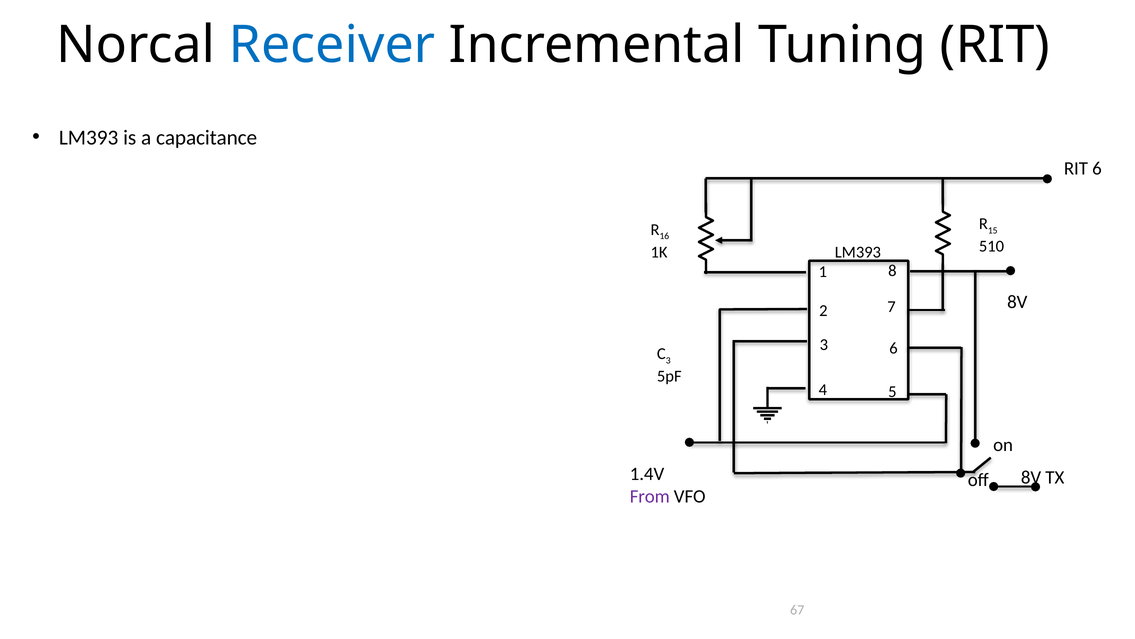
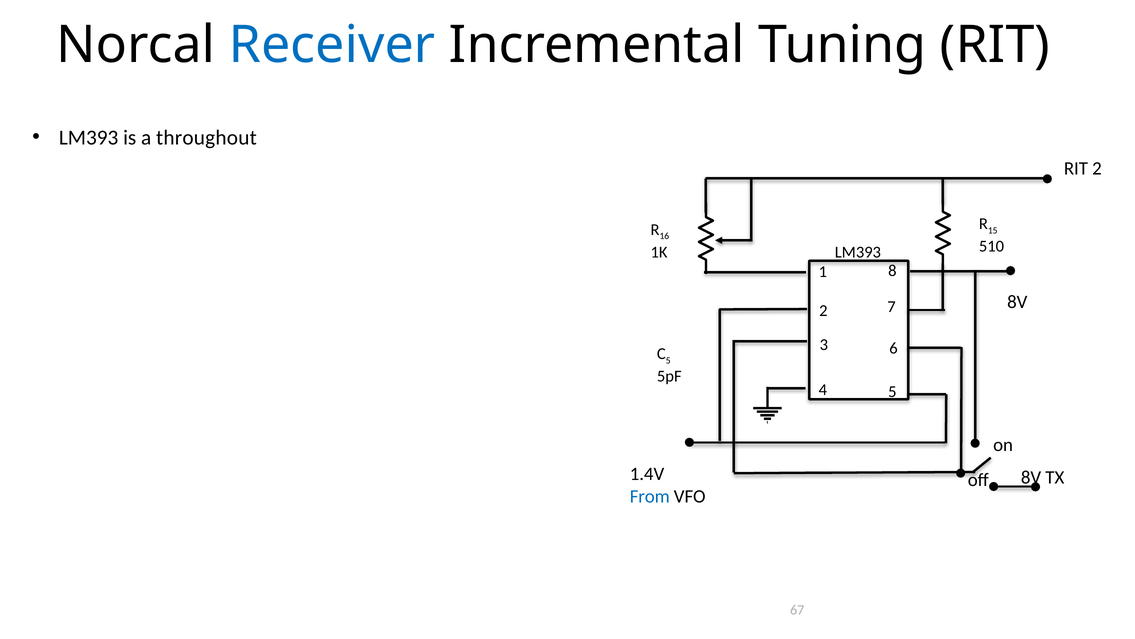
capacitance: capacitance -> throughout
RIT 6: 6 -> 2
3 at (668, 360): 3 -> 5
From colour: purple -> blue
